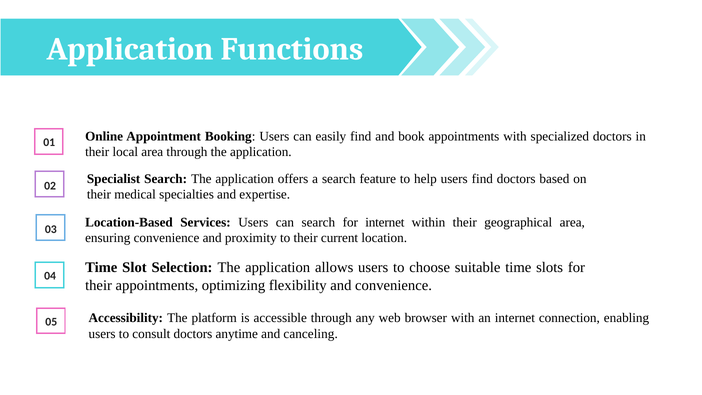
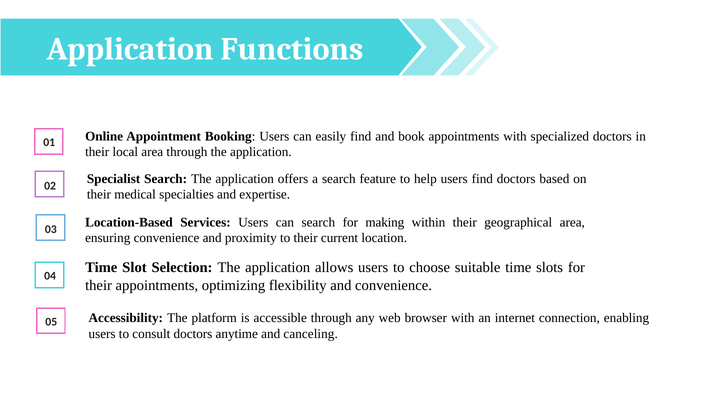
for internet: internet -> making
